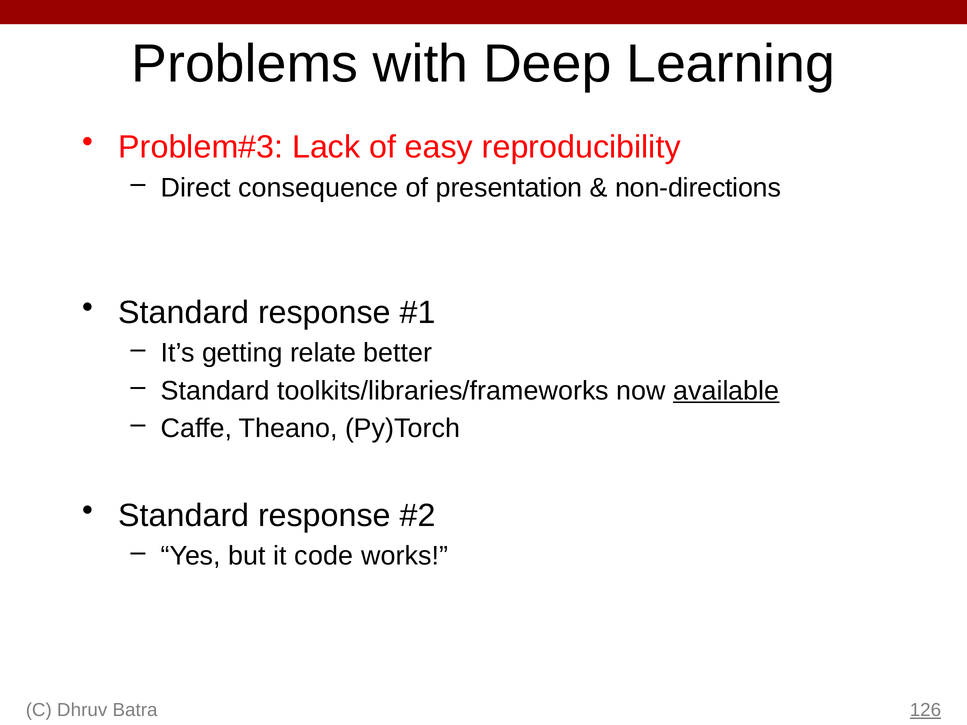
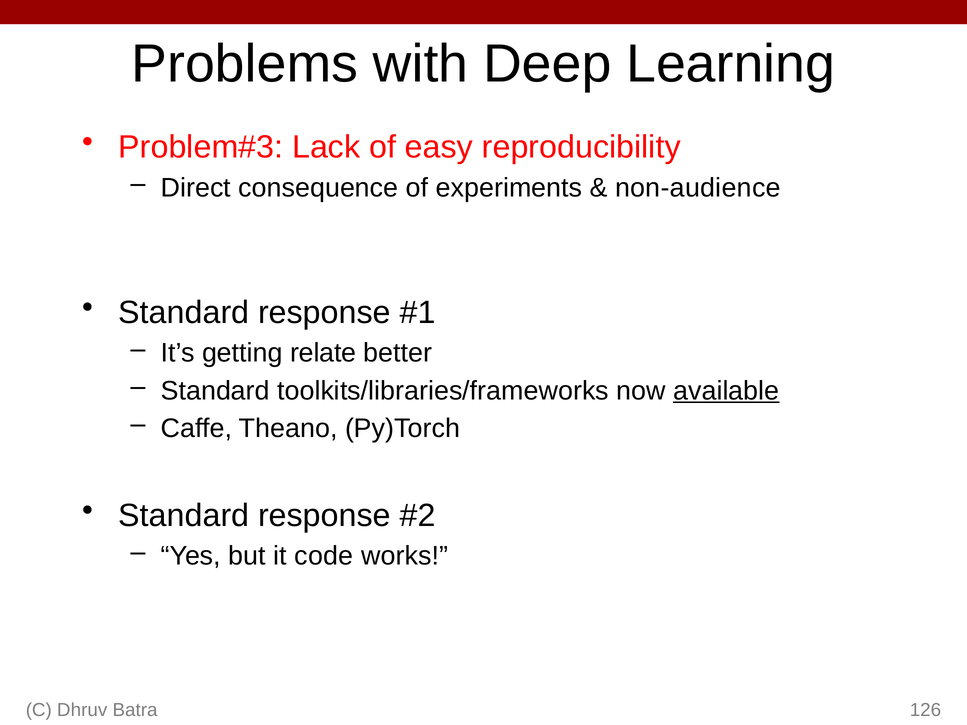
presentation: presentation -> experiments
non-directions: non-directions -> non-audience
126 underline: present -> none
